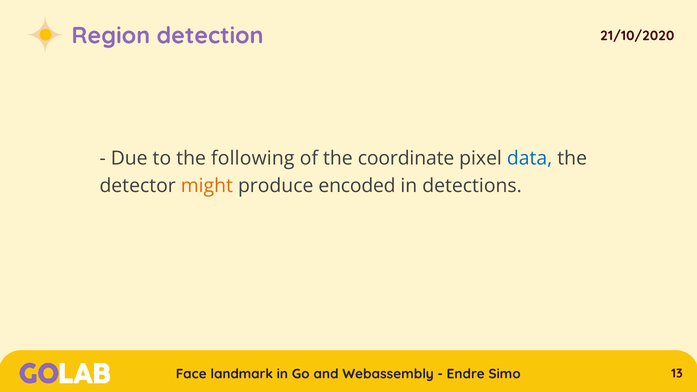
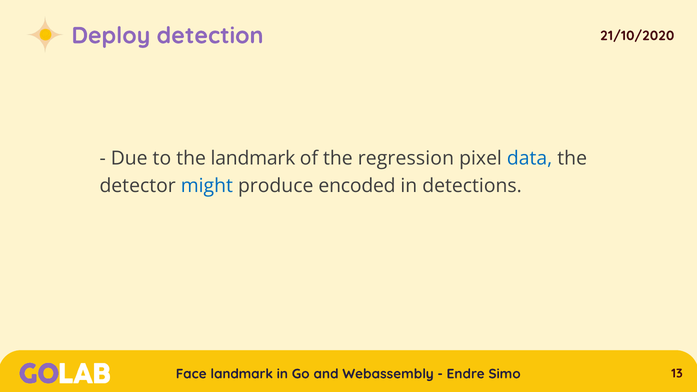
Region: Region -> Deploy
the following: following -> landmark
coordinate: coordinate -> regression
might colour: orange -> blue
